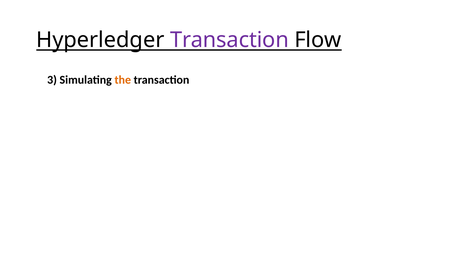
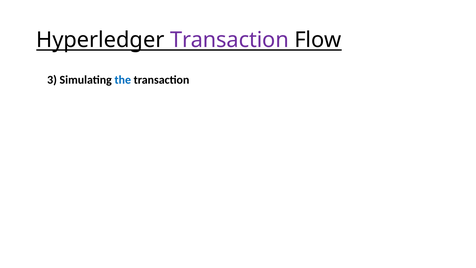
the colour: orange -> blue
